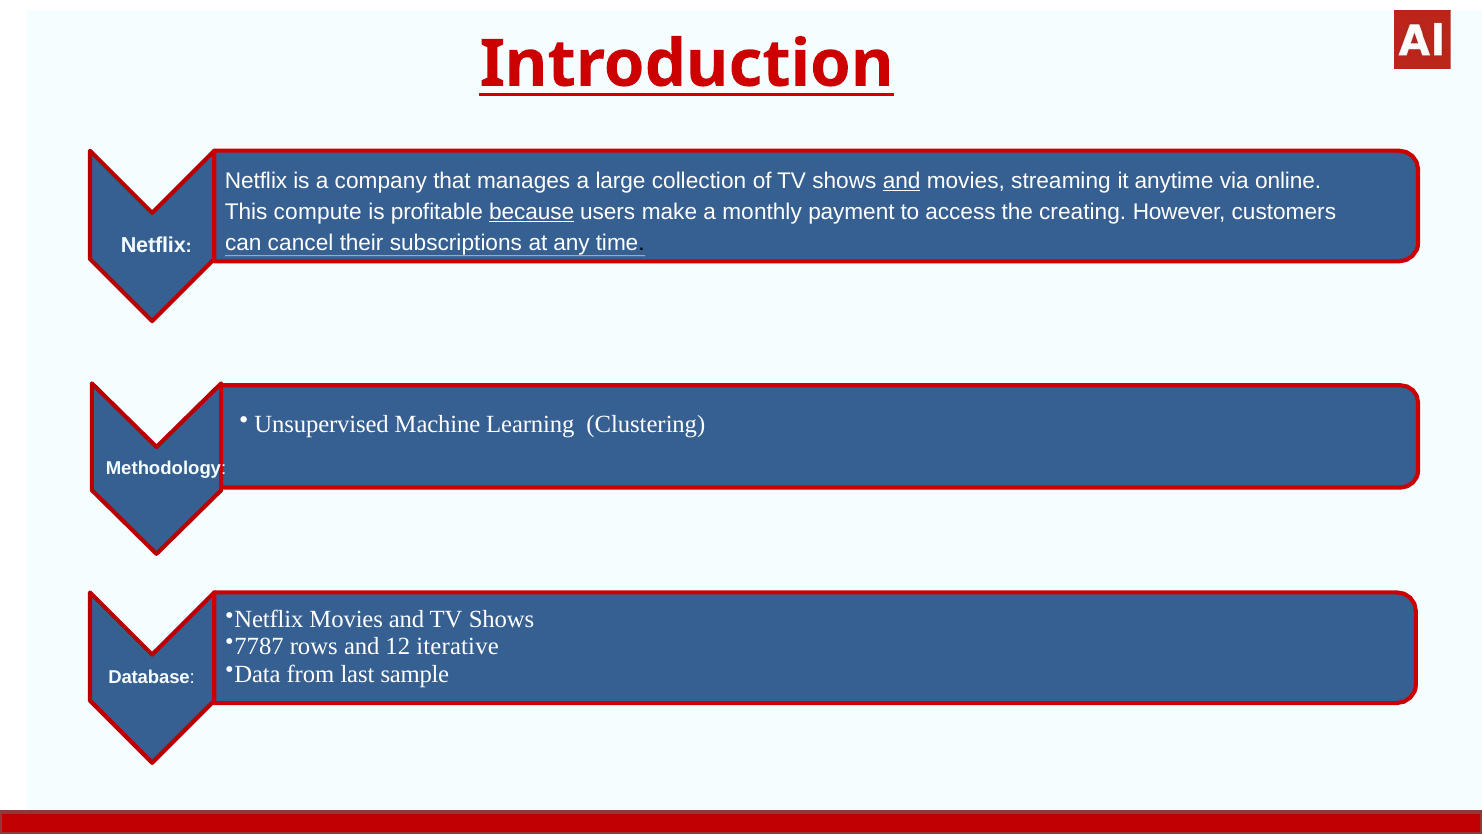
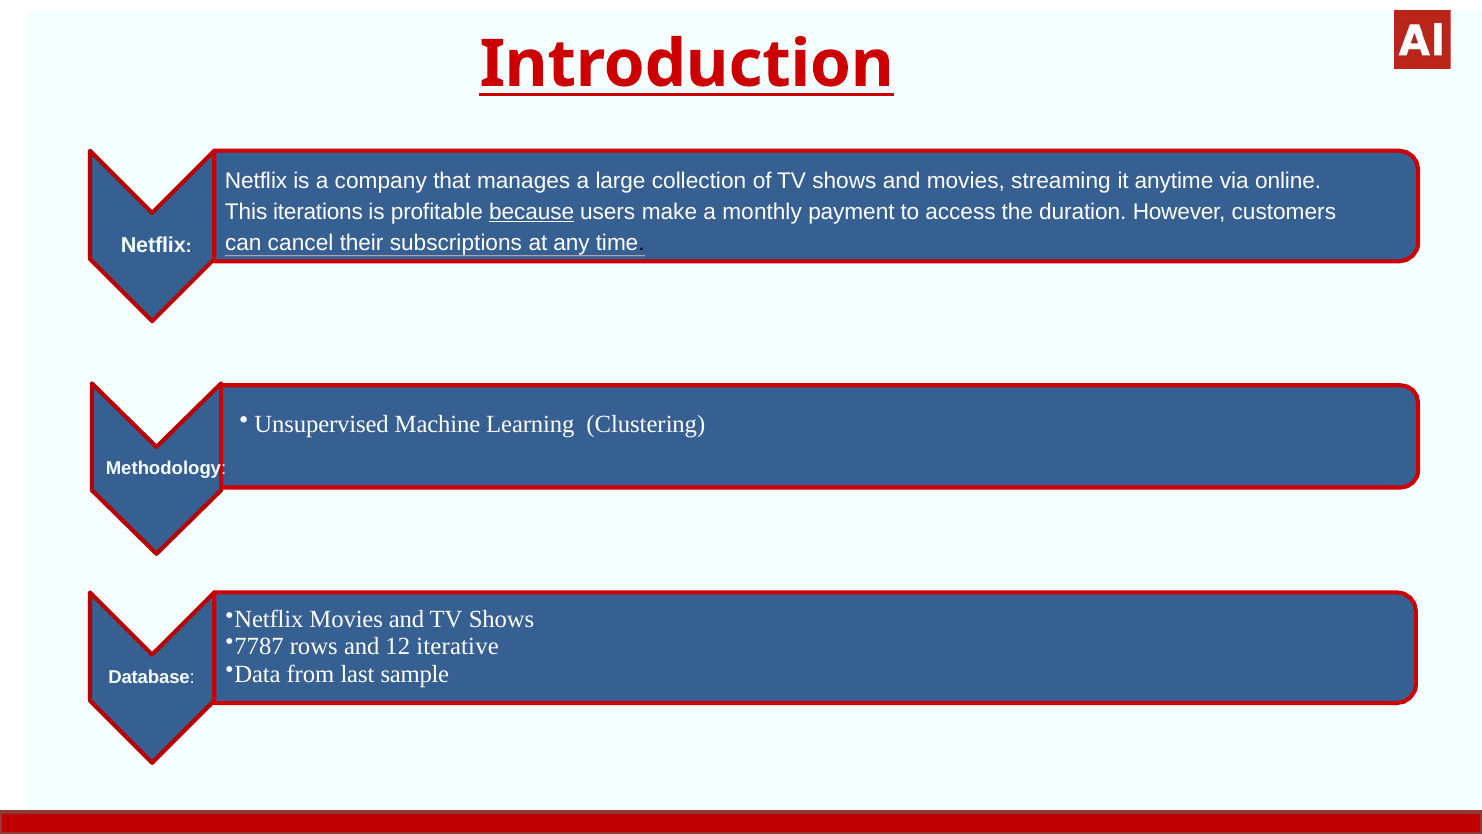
and at (902, 181) underline: present -> none
compute: compute -> iterations
creating: creating -> duration
